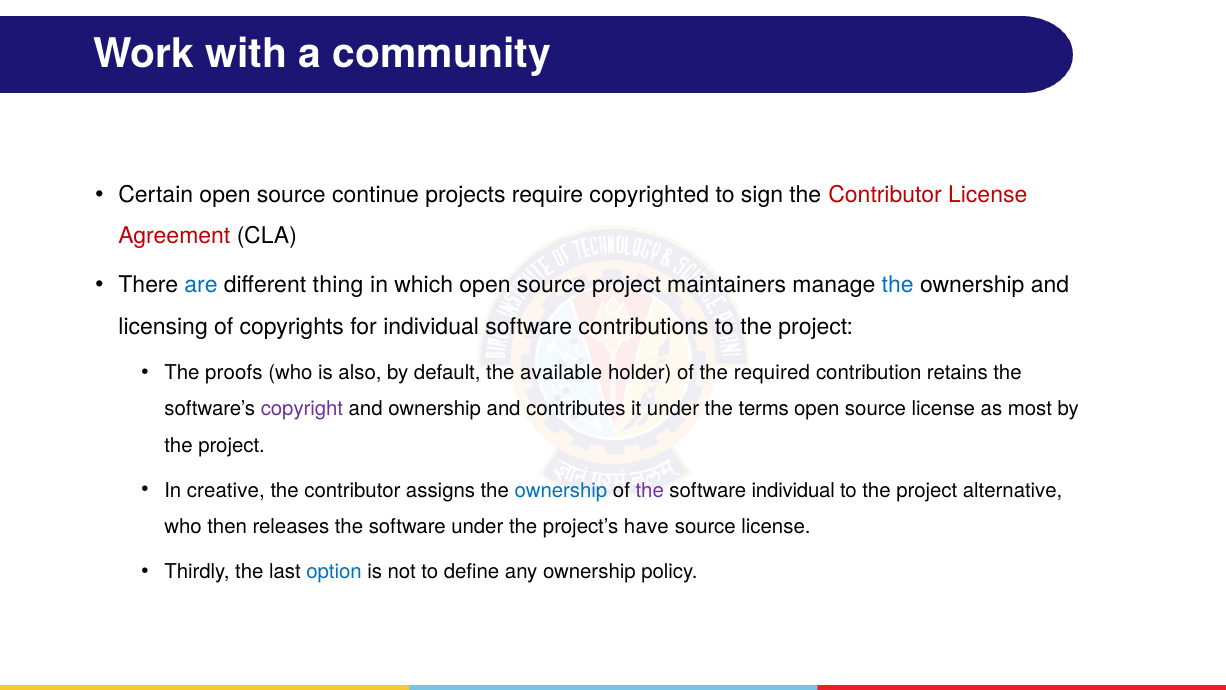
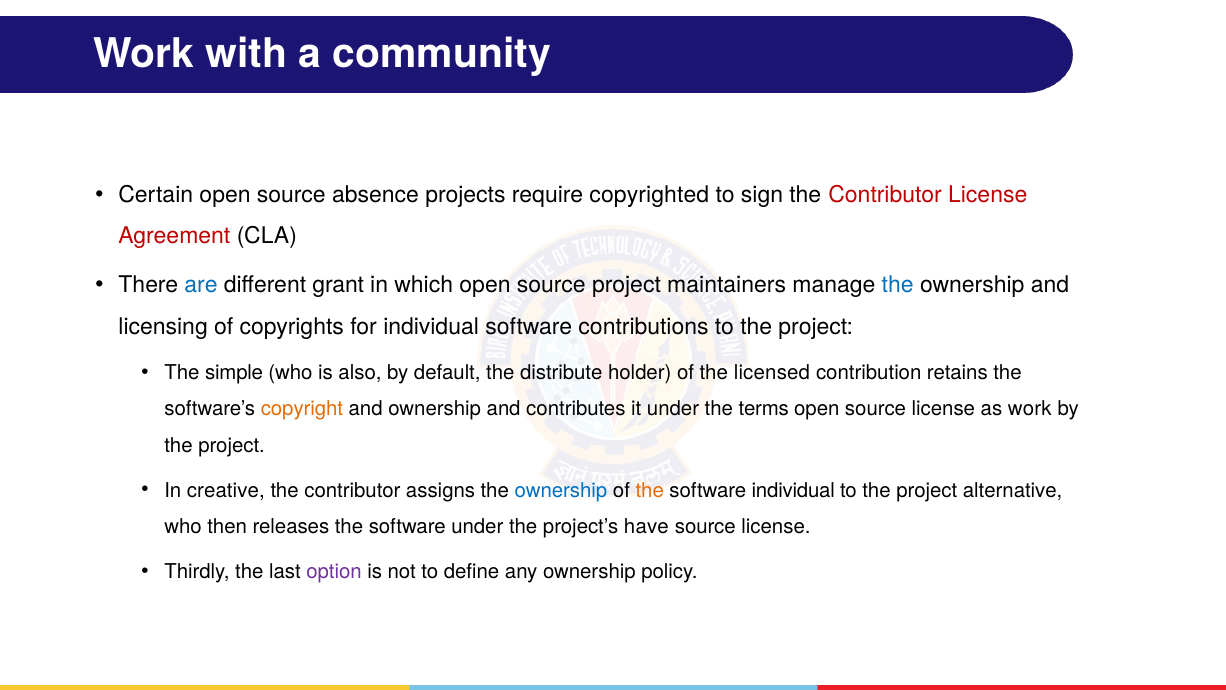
continue: continue -> absence
thing: thing -> grant
proofs: proofs -> simple
available: available -> distribute
required: required -> licensed
copyright colour: purple -> orange
as most: most -> work
the at (650, 490) colour: purple -> orange
option colour: blue -> purple
